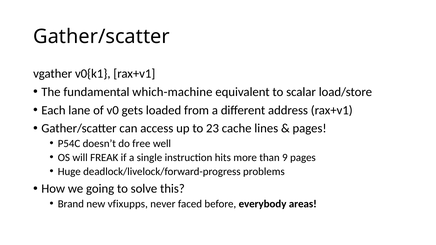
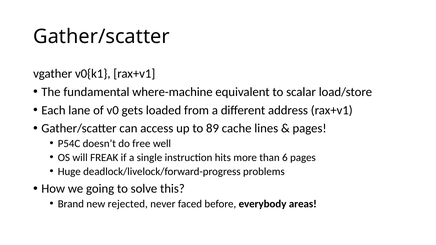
which-machine: which-machine -> where-machine
23: 23 -> 89
9: 9 -> 6
vfixupps: vfixupps -> rejected
